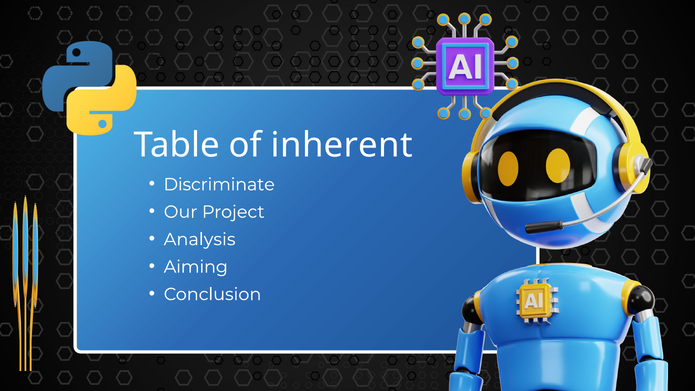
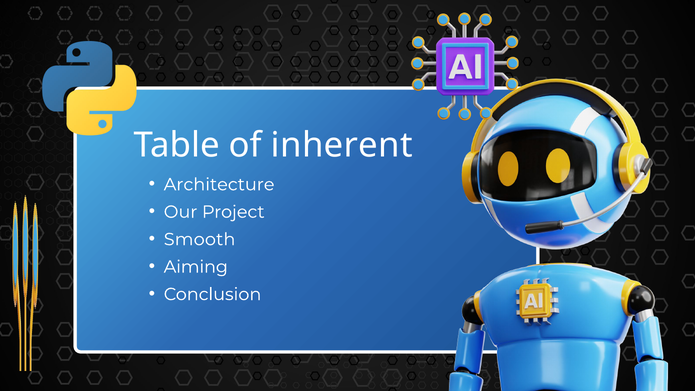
Discriminate: Discriminate -> Architecture
Analysis: Analysis -> Smooth
